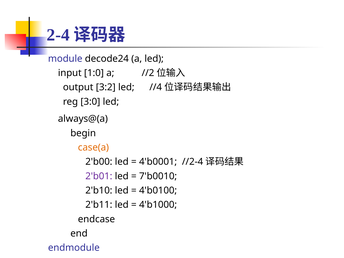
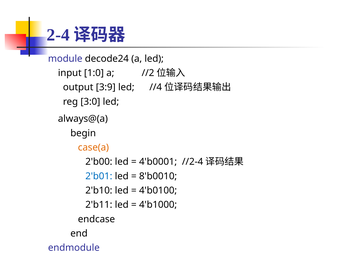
3:2: 3:2 -> 3:9
2'b01 colour: purple -> blue
7'b0010: 7'b0010 -> 8'b0010
